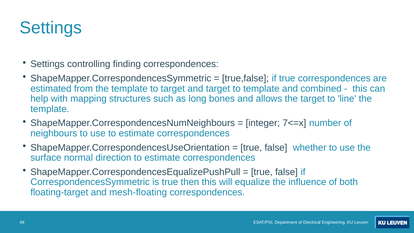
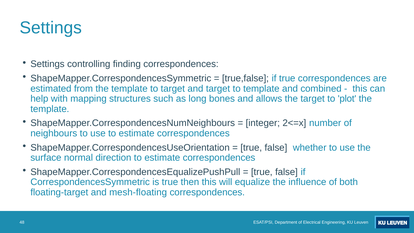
line: line -> plot
7<=x: 7<=x -> 2<=x
